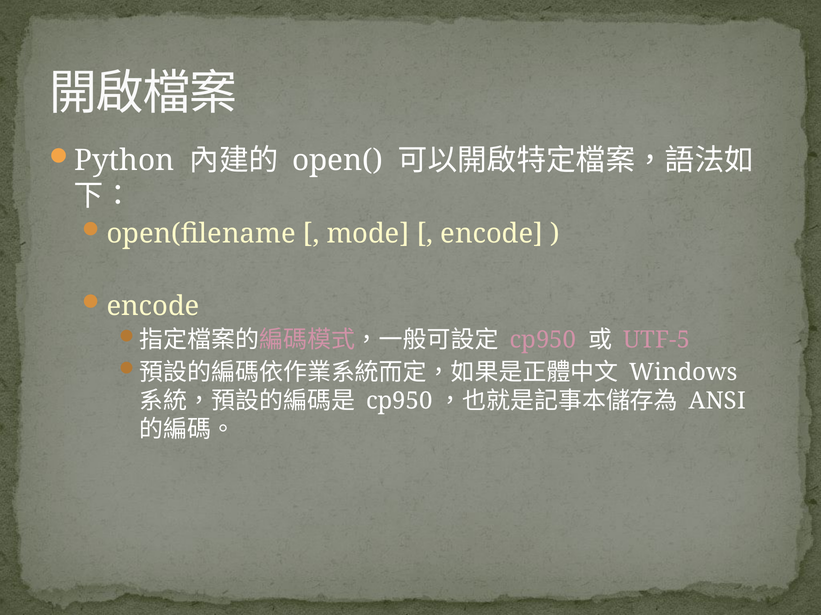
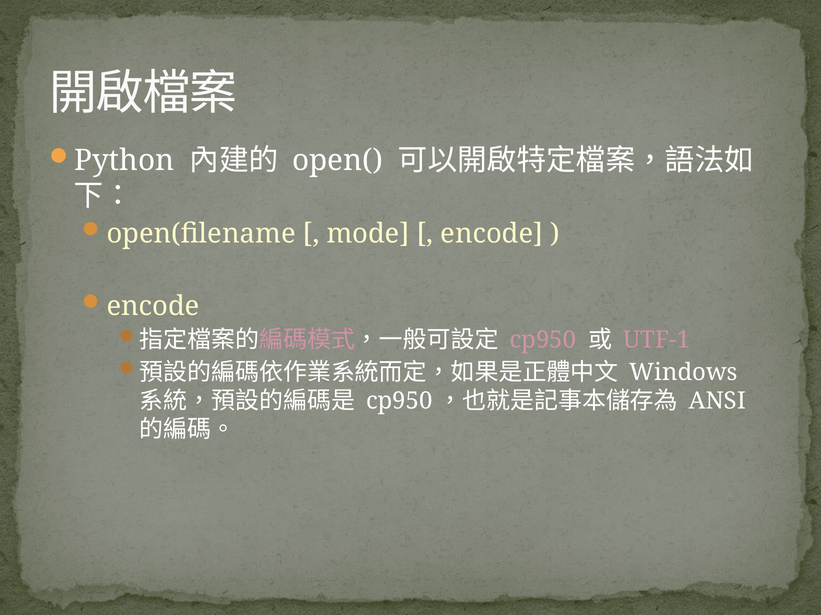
UTF-5: UTF-5 -> UTF-1
